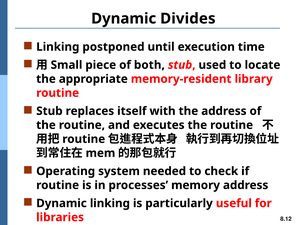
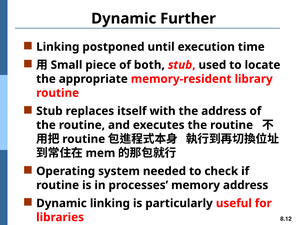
Divides: Divides -> Further
